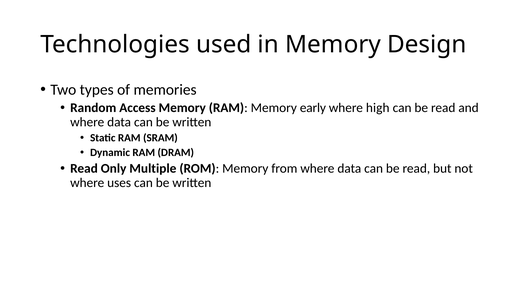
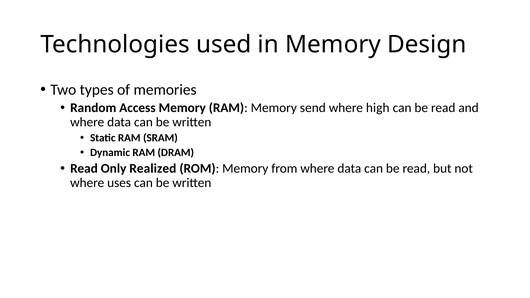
early: early -> send
Multiple: Multiple -> Realized
